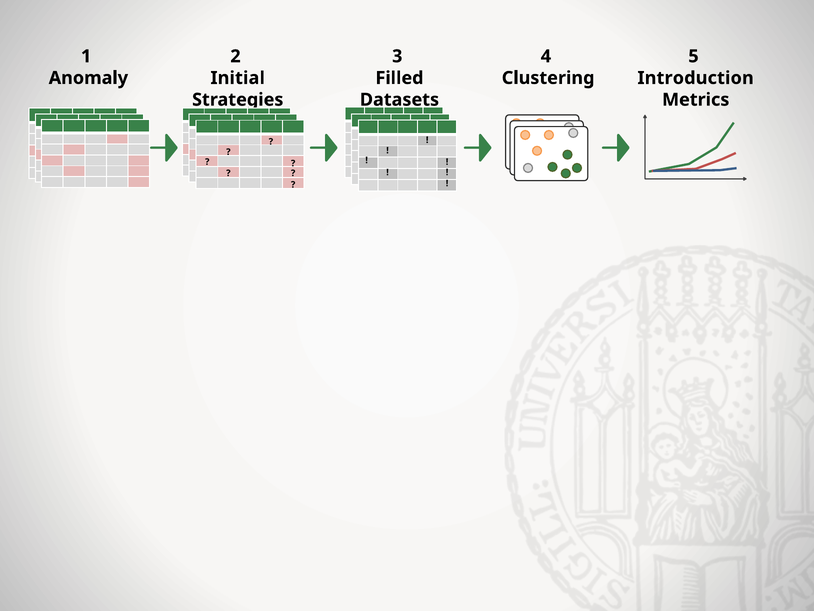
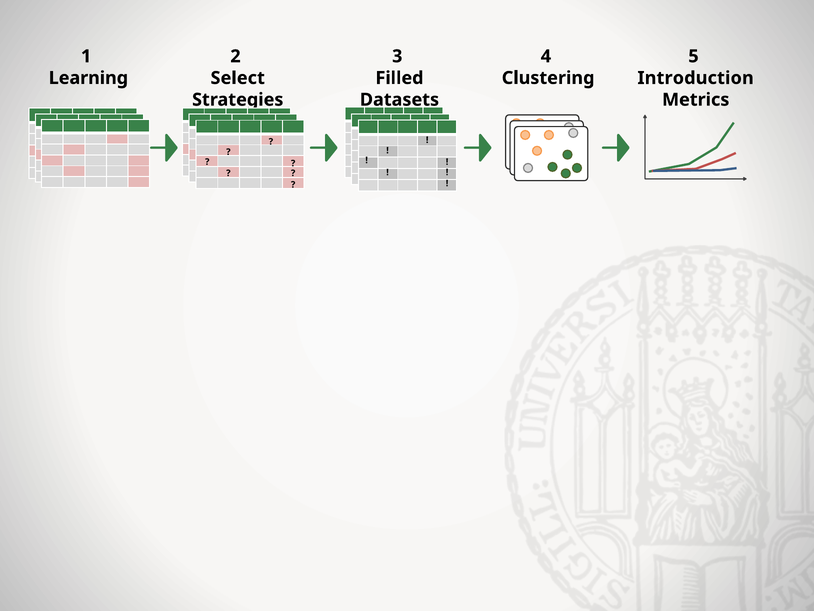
Anomaly: Anomaly -> Learning
Initial: Initial -> Select
